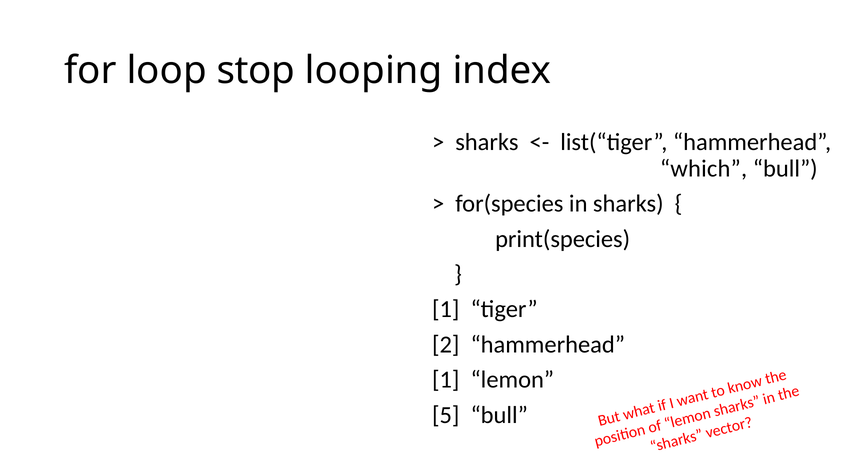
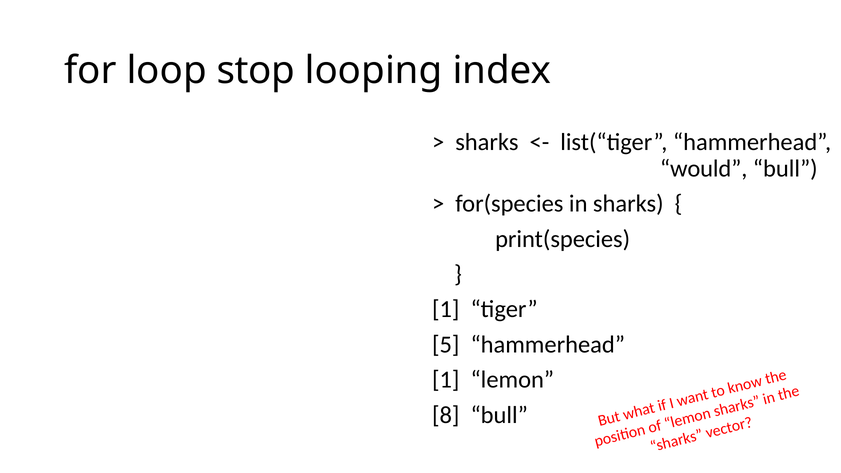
which: which -> would
2: 2 -> 5
5: 5 -> 8
